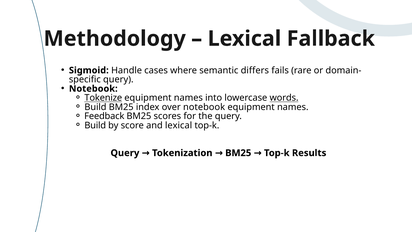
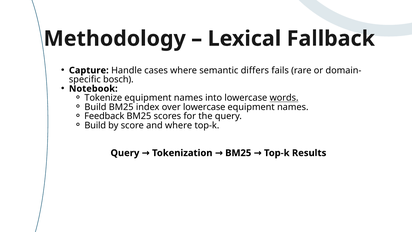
Sigmoid: Sigmoid -> Capture
query at (118, 79): query -> bosch
Tokenize underline: present -> none
over notebook: notebook -> lowercase
and lexical: lexical -> where
